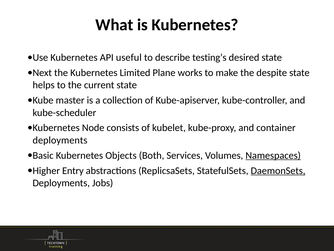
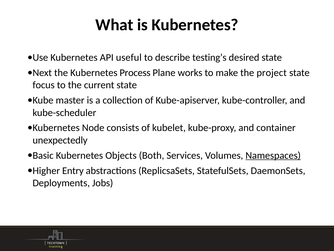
Limited: Limited -> Process
despite: despite -> project
helps: helps -> focus
deployments at (60, 140): deployments -> unexpectedly
DaemonSets underline: present -> none
